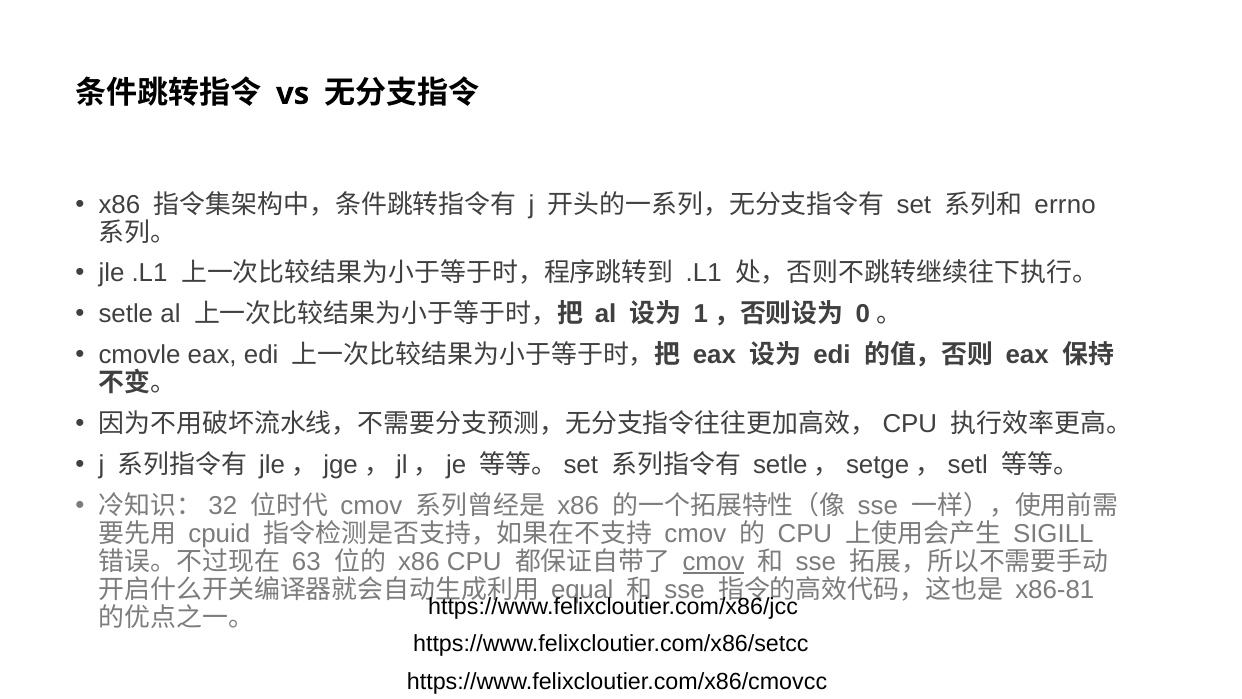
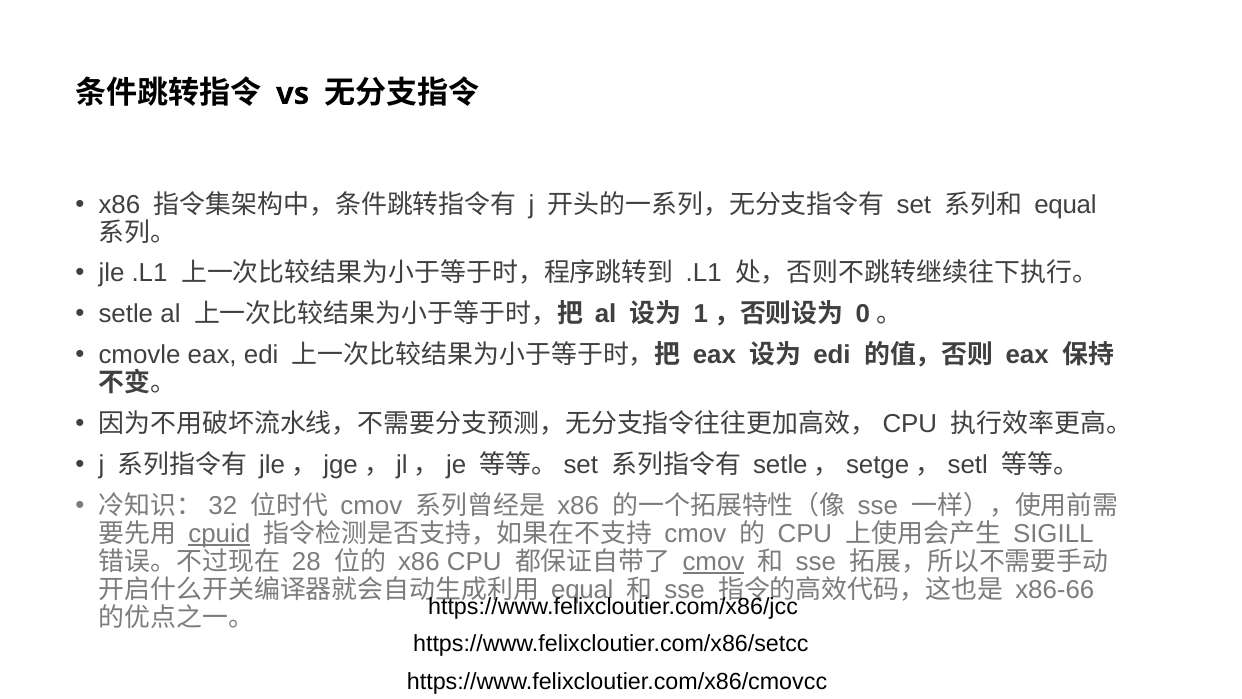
errno at (1065, 204): errno -> equal
cpuid underline: none -> present
63: 63 -> 28
x86-81: x86-81 -> x86-66
